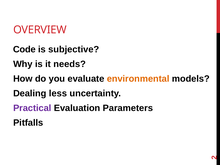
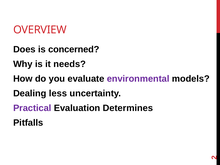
Code: Code -> Does
subjective: subjective -> concerned
environmental colour: orange -> purple
Parameters: Parameters -> Determines
